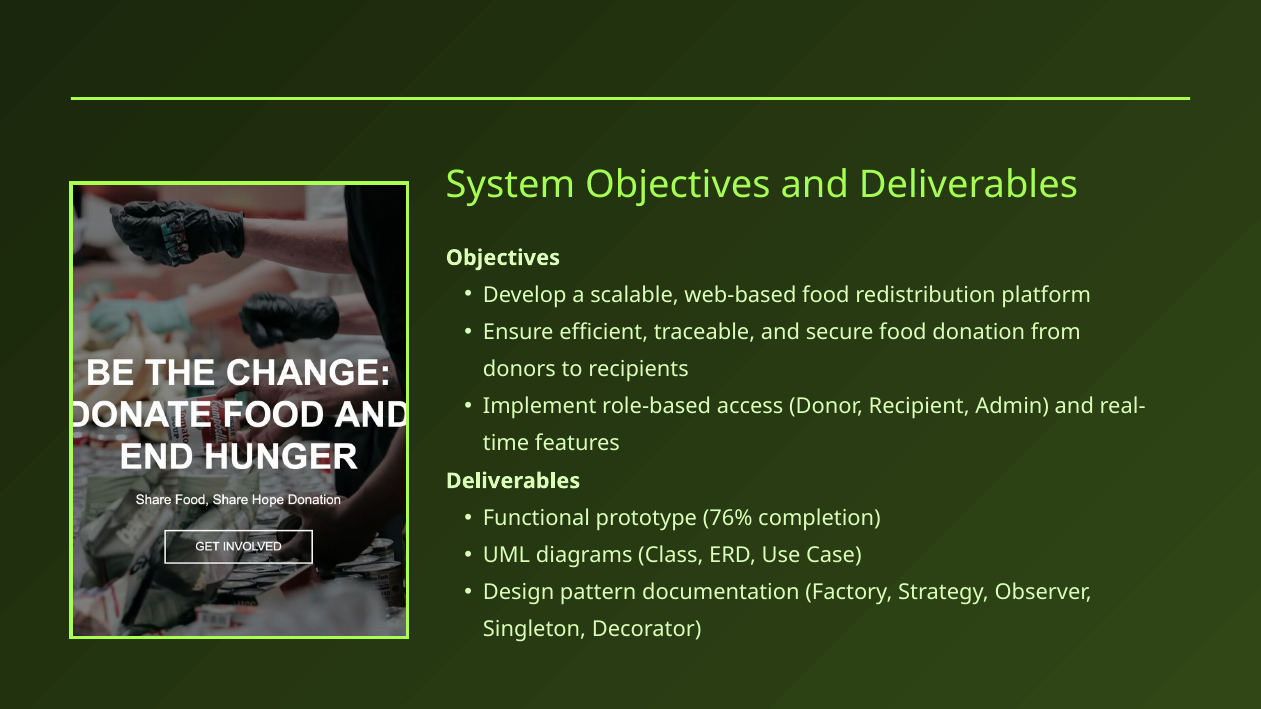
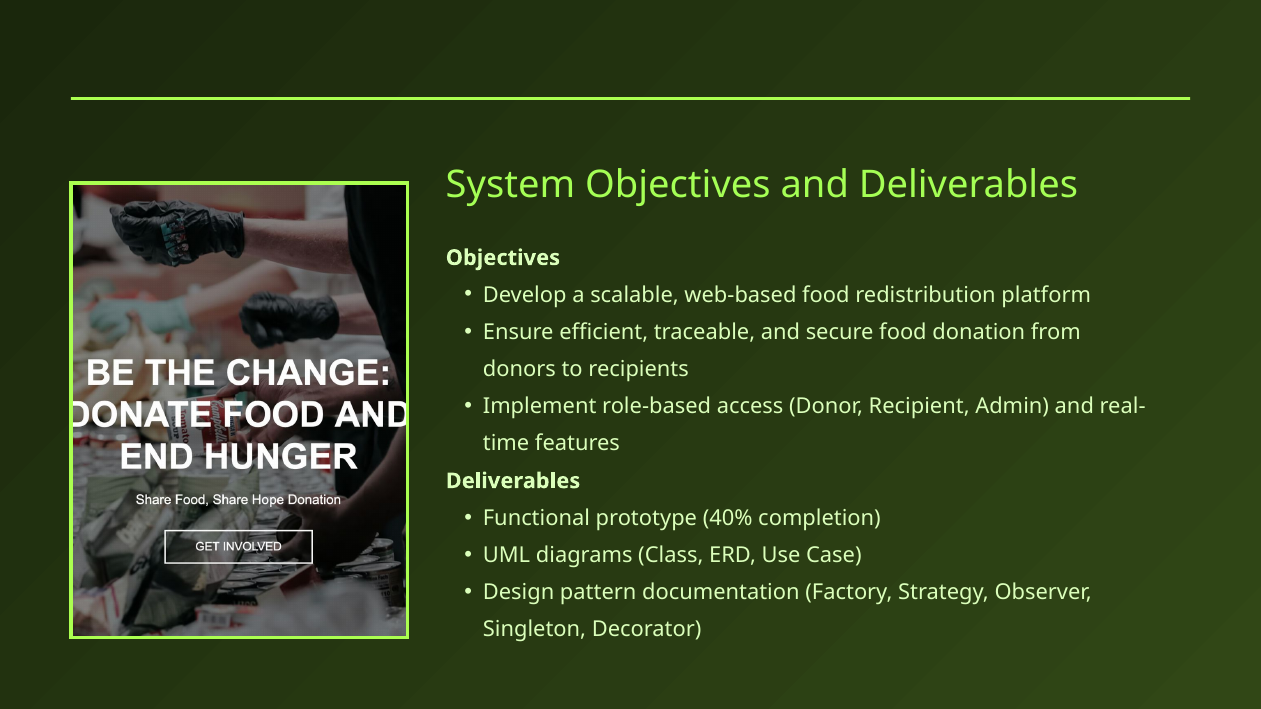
76%: 76% -> 40%
